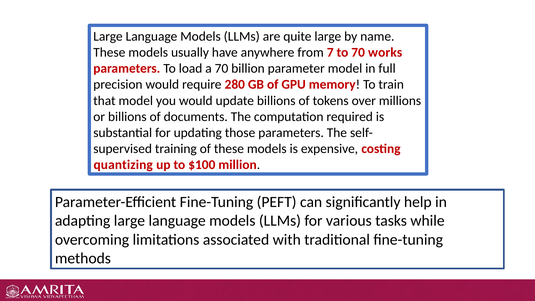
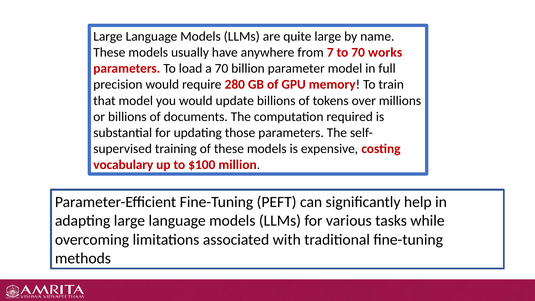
quantizing: quantizing -> vocabulary
